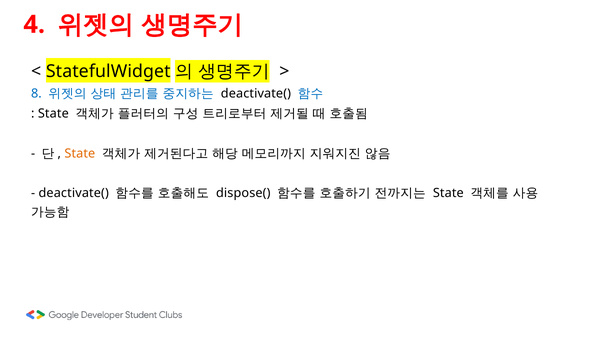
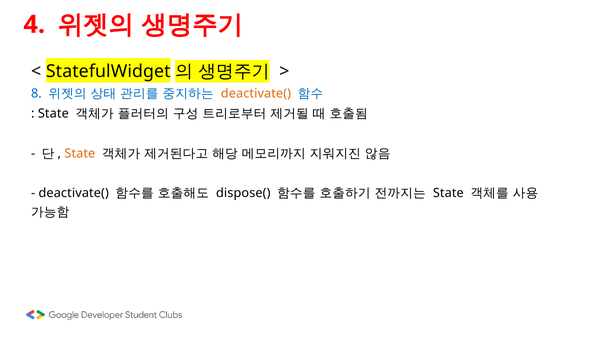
deactivate( at (256, 94) colour: black -> orange
